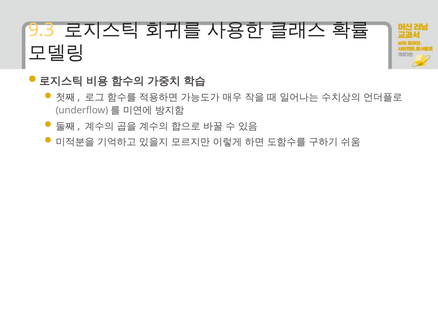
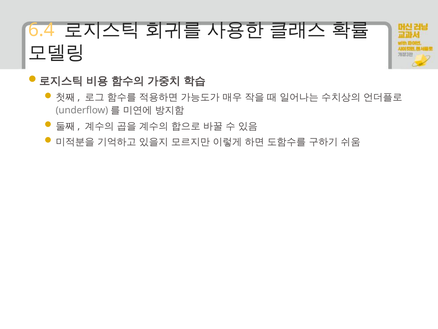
9.3: 9.3 -> 6.4
